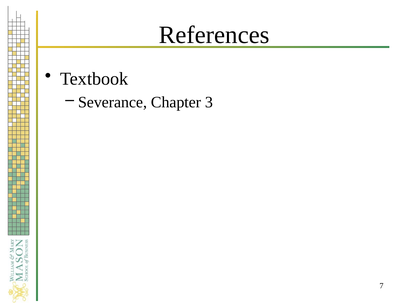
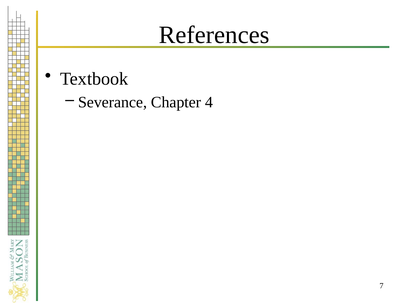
3: 3 -> 4
